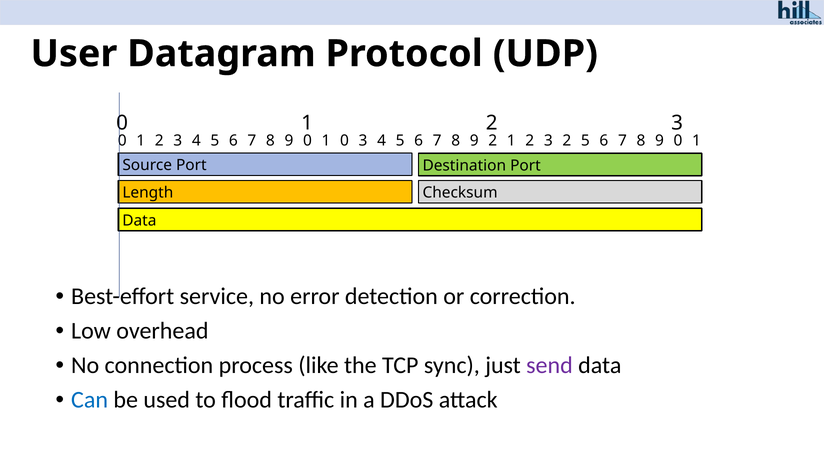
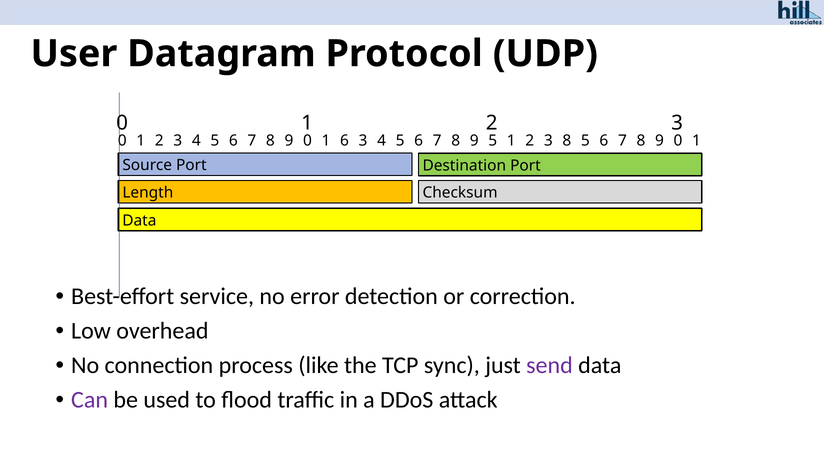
0 at (345, 141): 0 -> 6
9 2: 2 -> 5
3 2: 2 -> 8
Can colour: blue -> purple
